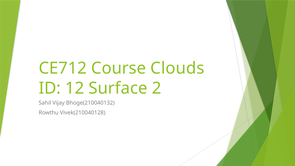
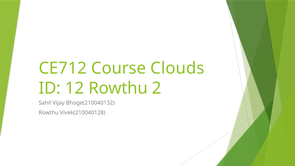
12 Surface: Surface -> Rowthu
